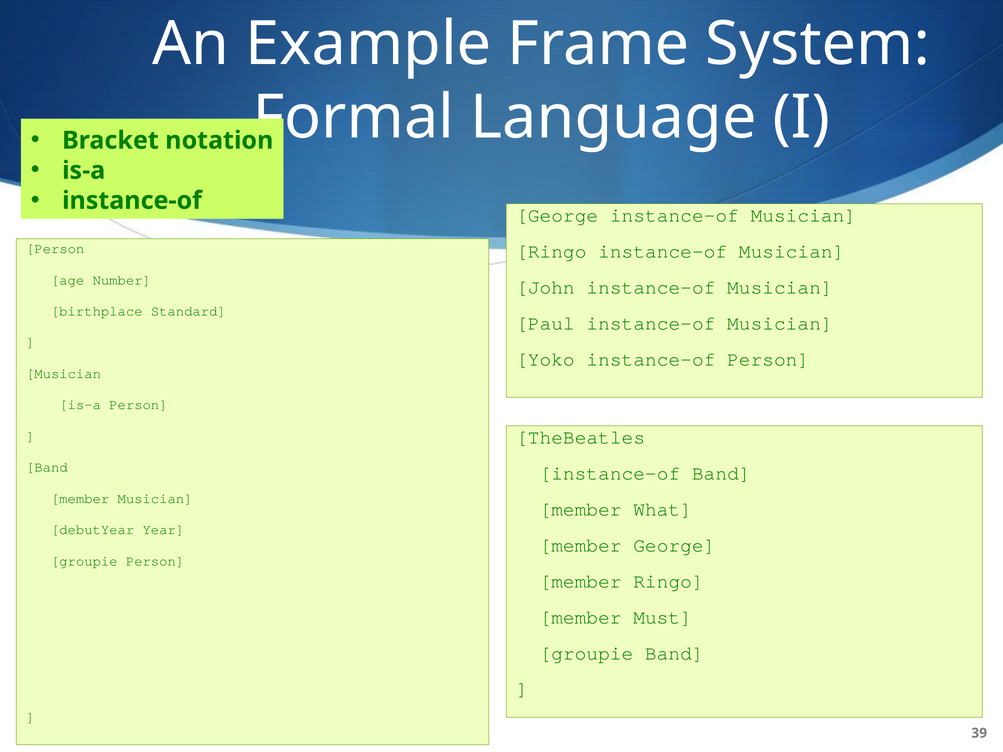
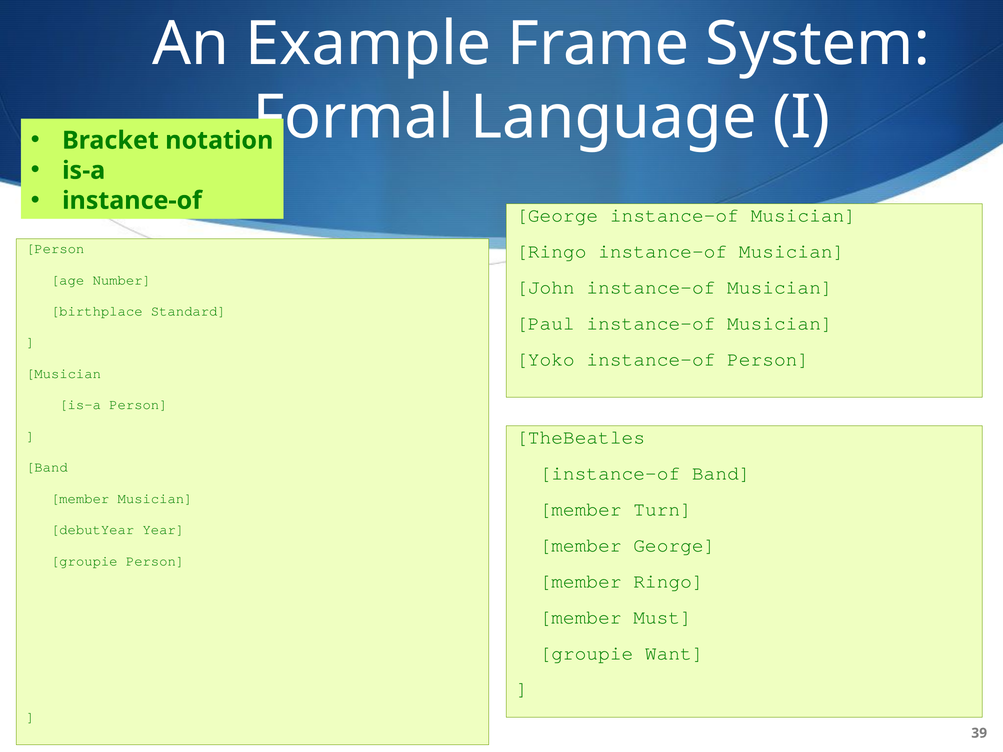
What: What -> Turn
groupie Band: Band -> Want
